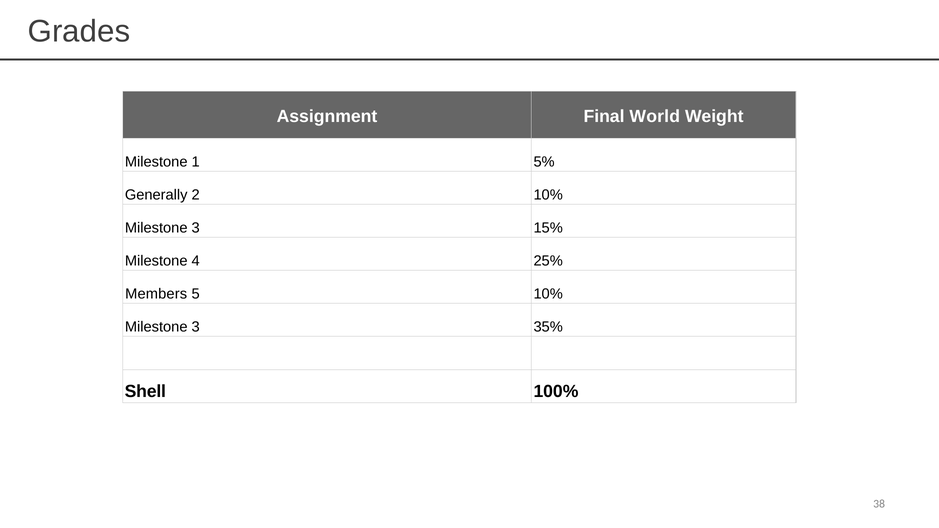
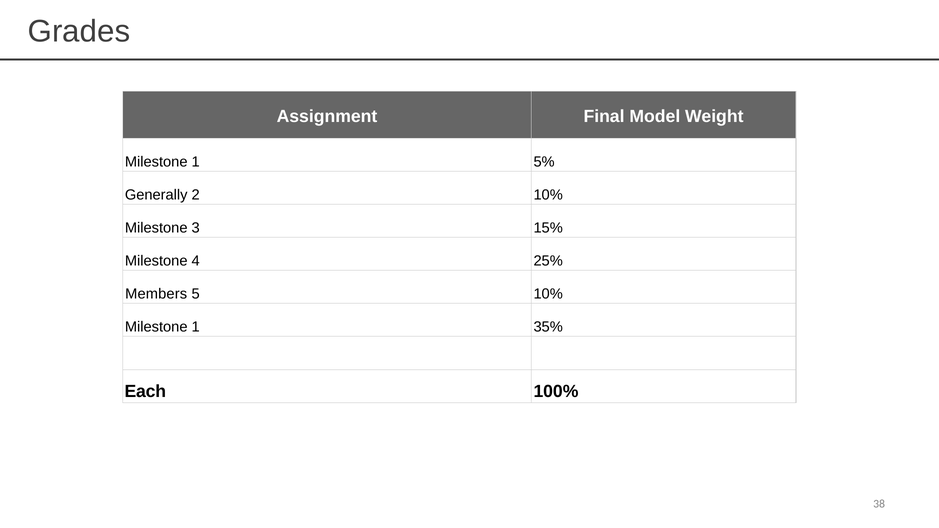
World: World -> Model
3 at (196, 327): 3 -> 1
Shell: Shell -> Each
